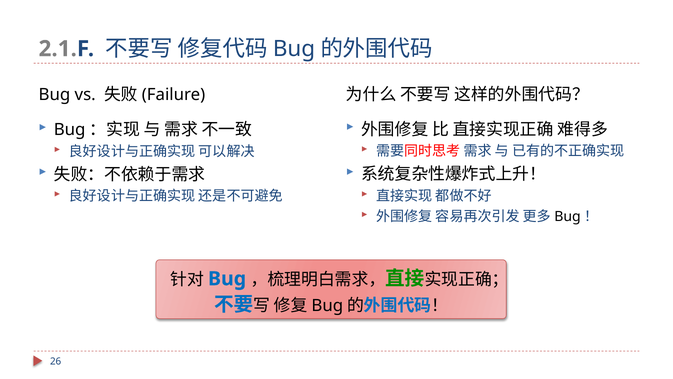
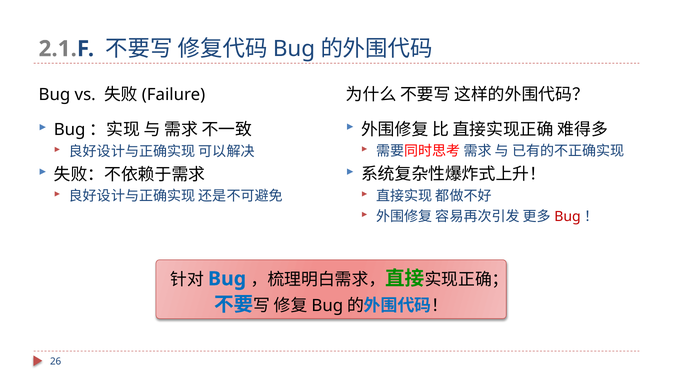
Bug at (568, 216) colour: black -> red
